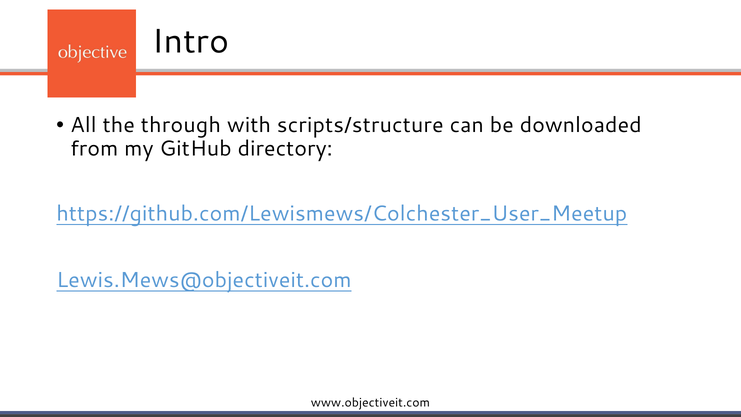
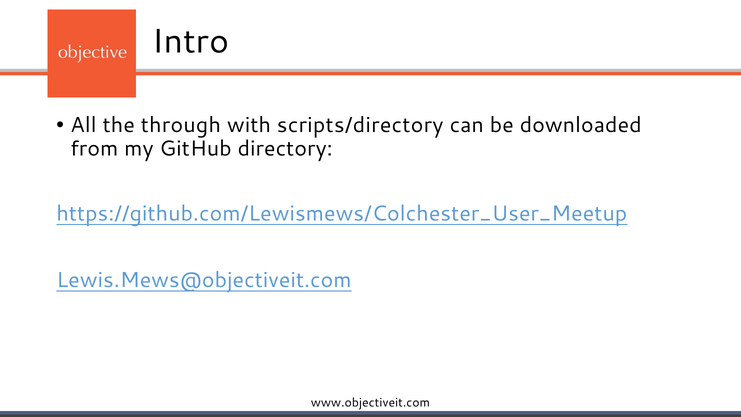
scripts/structure: scripts/structure -> scripts/directory
